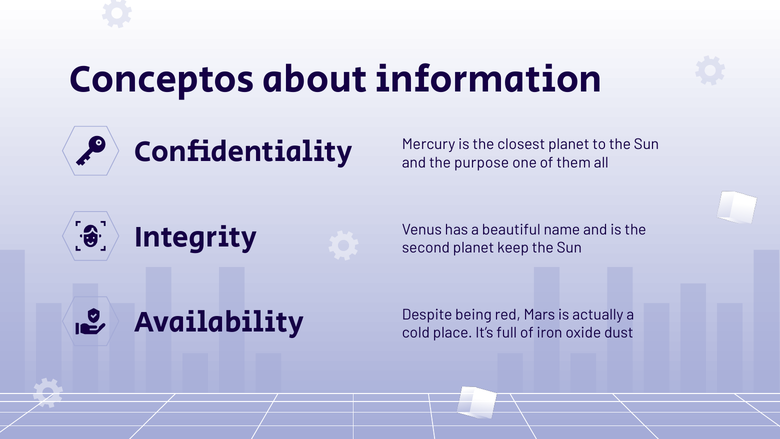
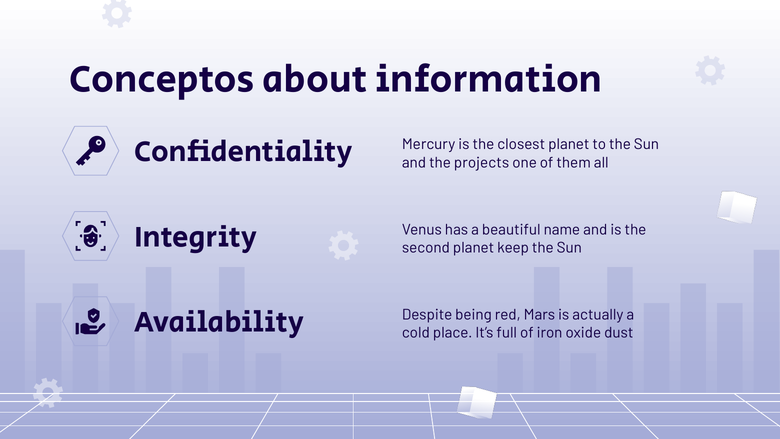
purpose: purpose -> projects
